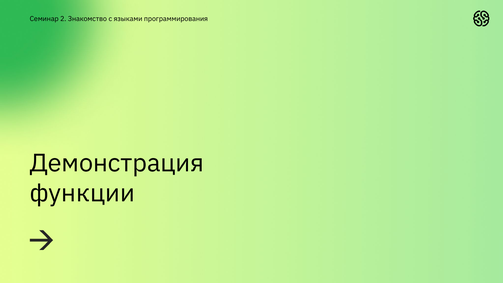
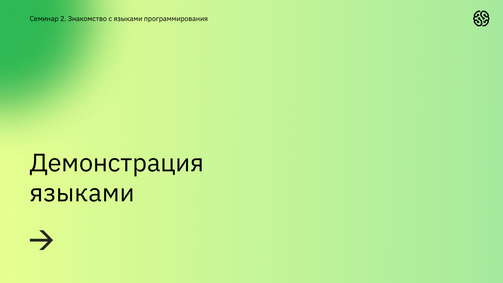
функции at (82, 193): функции -> языками
